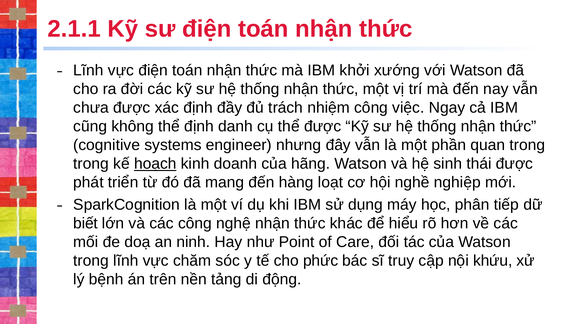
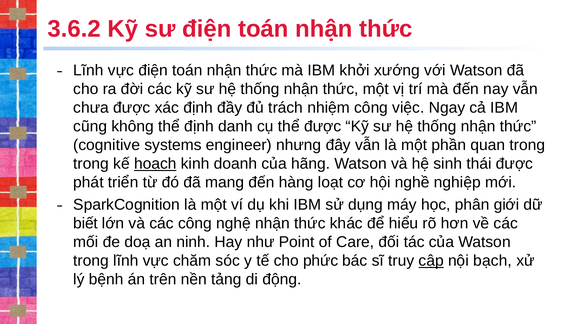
2.1.1: 2.1.1 -> 3.6.2
tiếp: tiếp -> giới
cập underline: none -> present
khứu: khứu -> bạch
